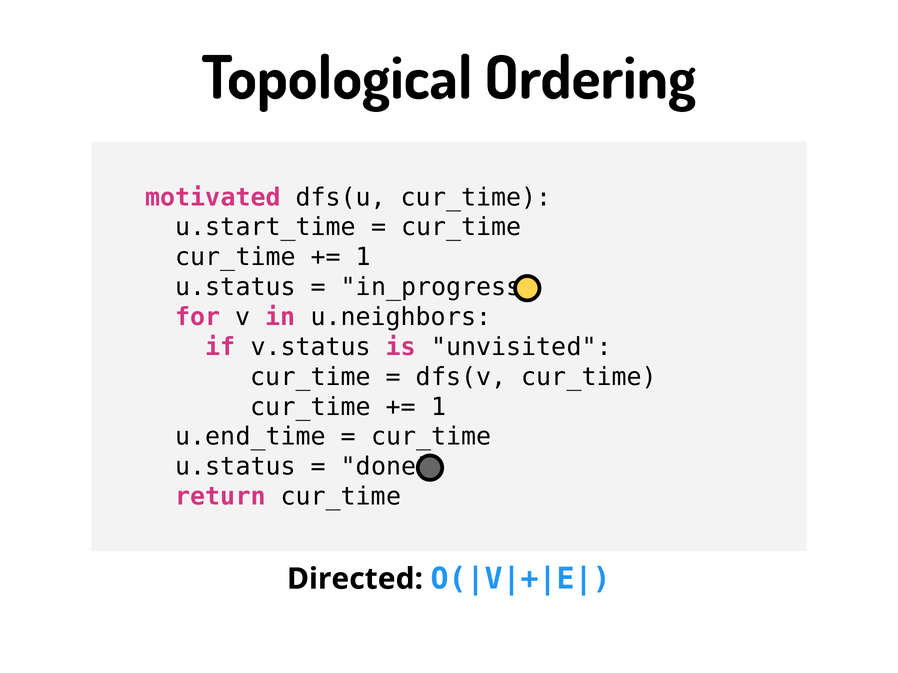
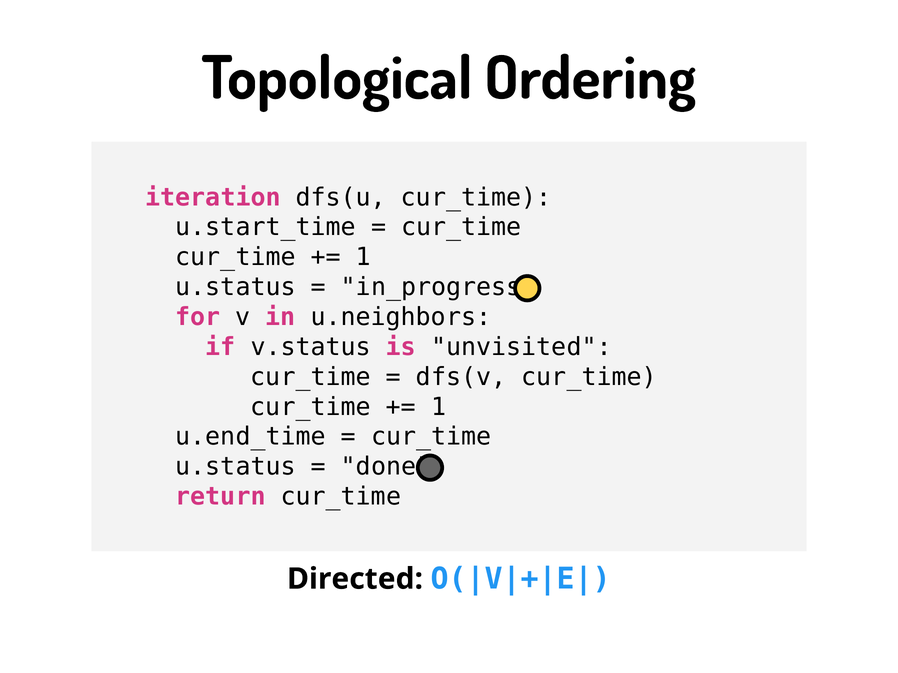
motivated: motivated -> iteration
